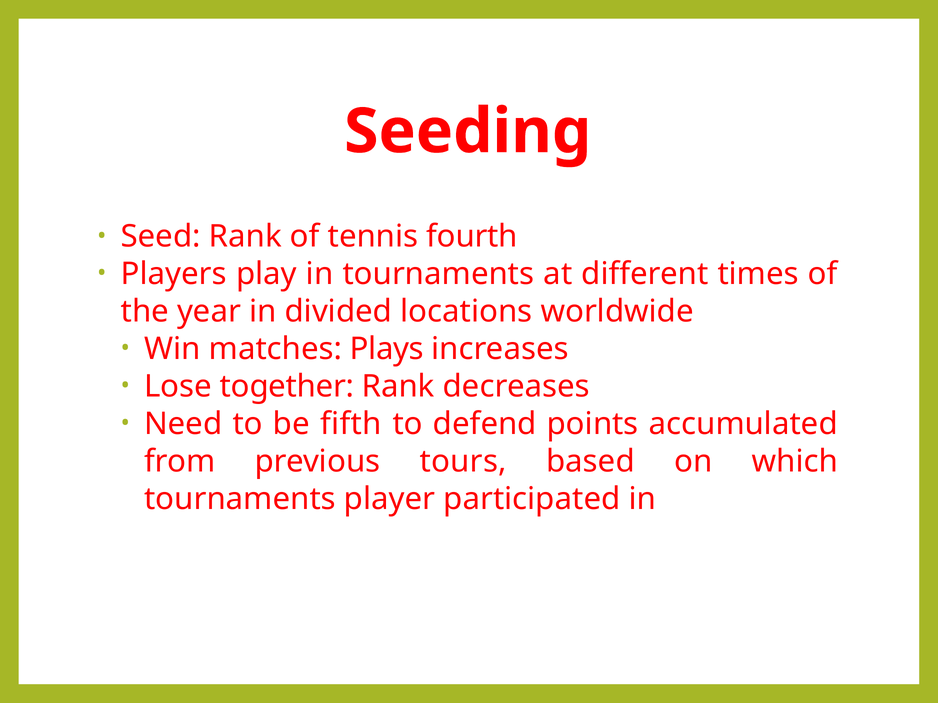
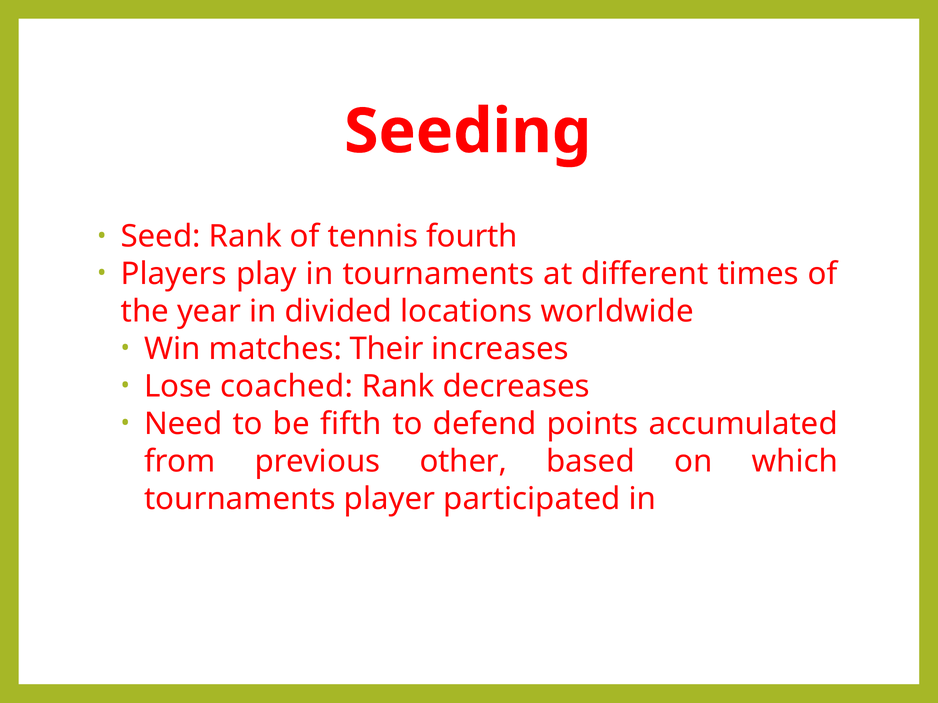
Plays: Plays -> Their
together: together -> coached
tours: tours -> other
